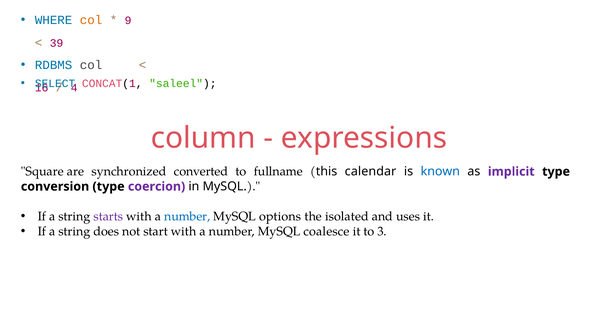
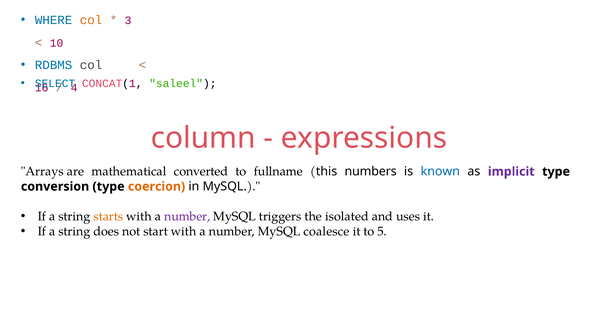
9: 9 -> 3
39: 39 -> 10
Square: Square -> Arrays
synchronized: synchronized -> mathematical
calendar: calendar -> numbers
coercion colour: purple -> orange
starts colour: purple -> orange
number at (187, 217) colour: blue -> purple
options: options -> triggers
3: 3 -> 5
